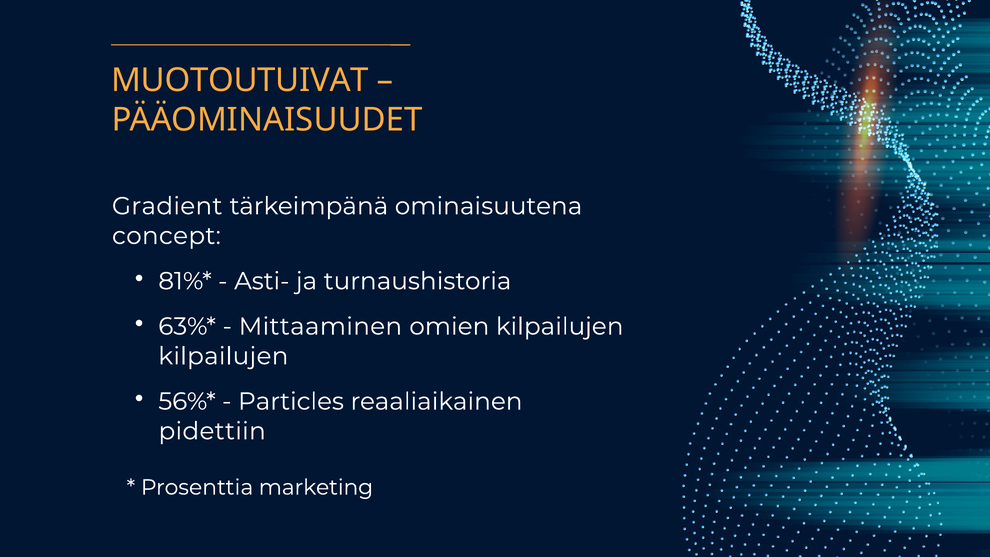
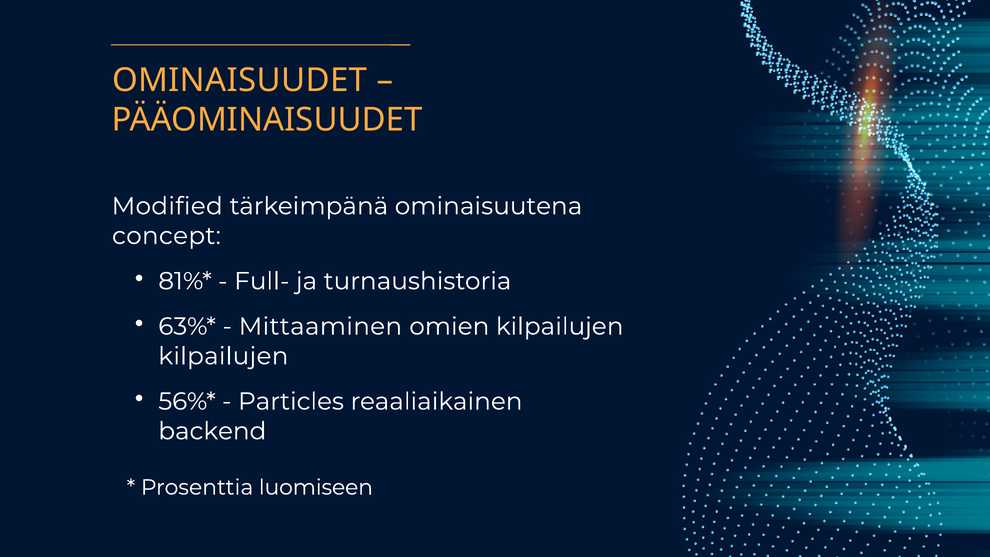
MUOTOUTUIVAT: MUOTOUTUIVAT -> OMINAISUUDET
Gradient: Gradient -> Modified
Asti-: Asti- -> Full-
pidettiin: pidettiin -> backend
marketing: marketing -> luomiseen
